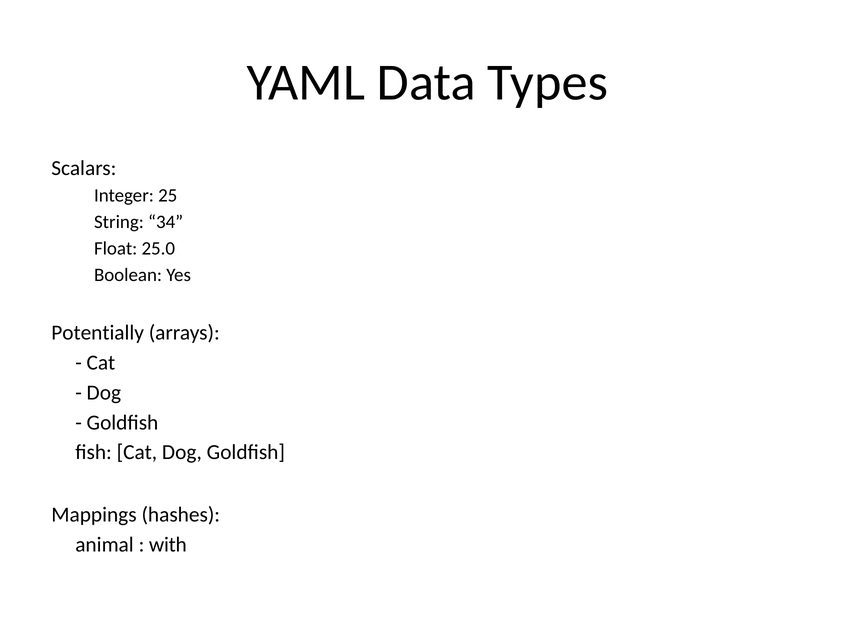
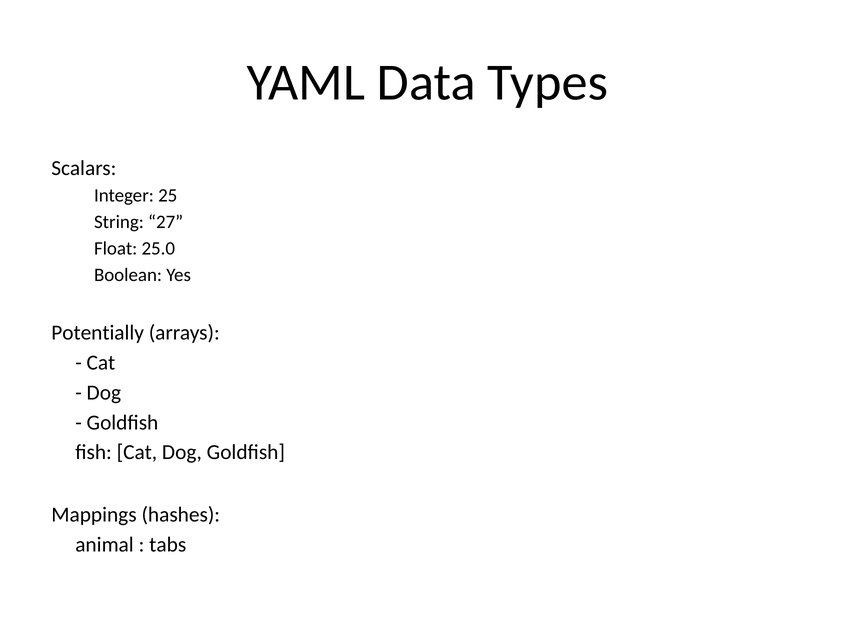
34: 34 -> 27
with: with -> tabs
